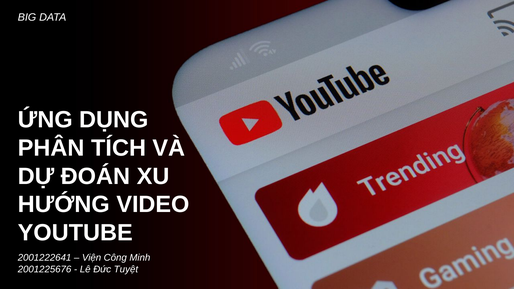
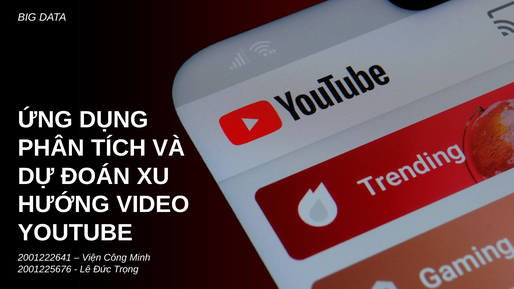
Tuyệt: Tuyệt -> Trọng
